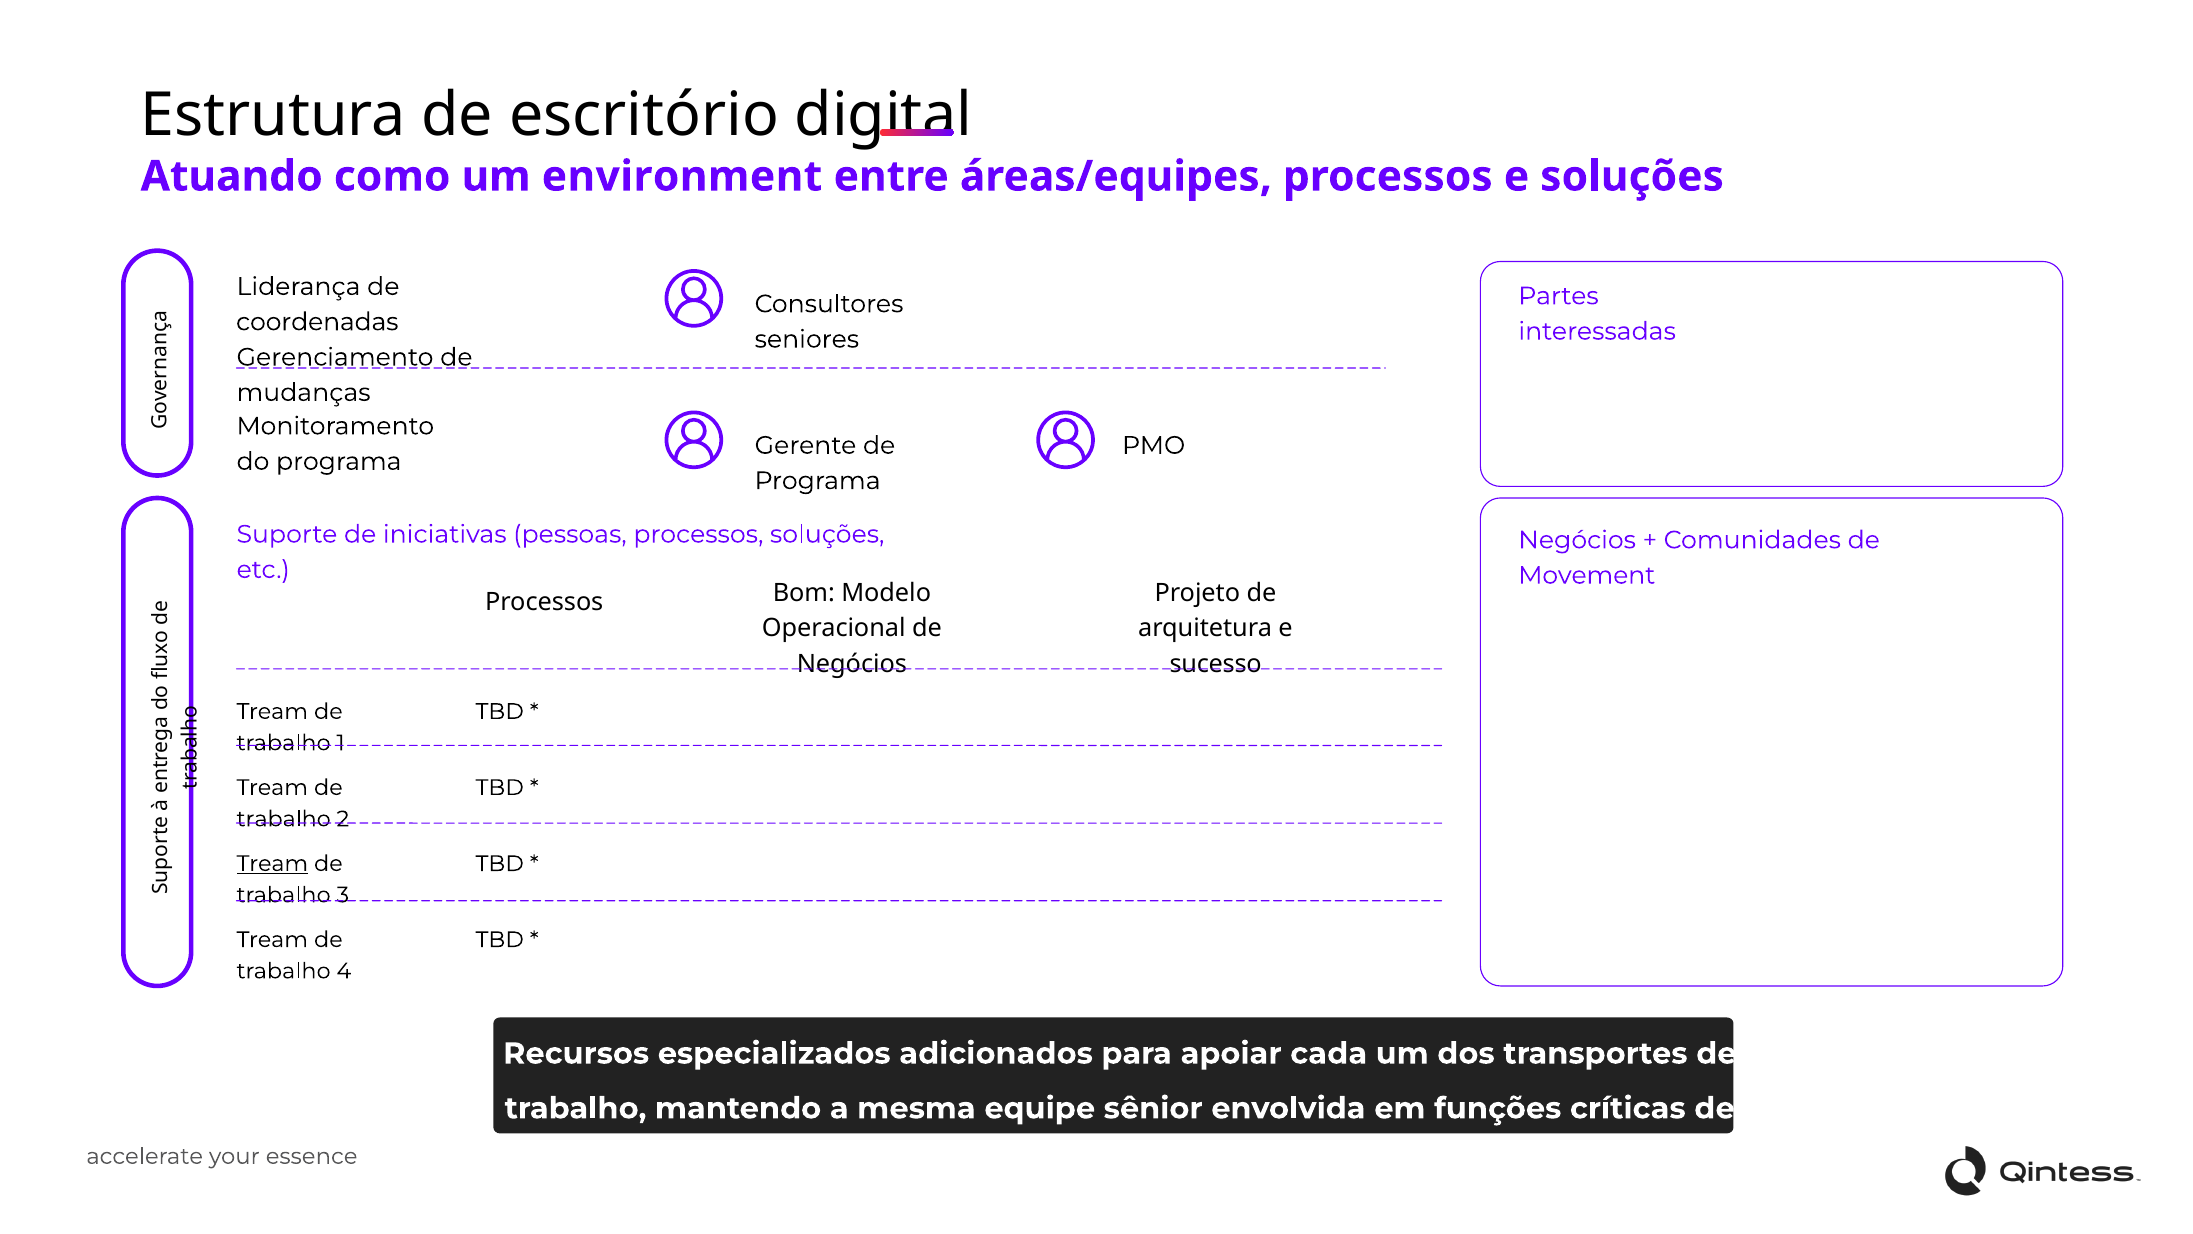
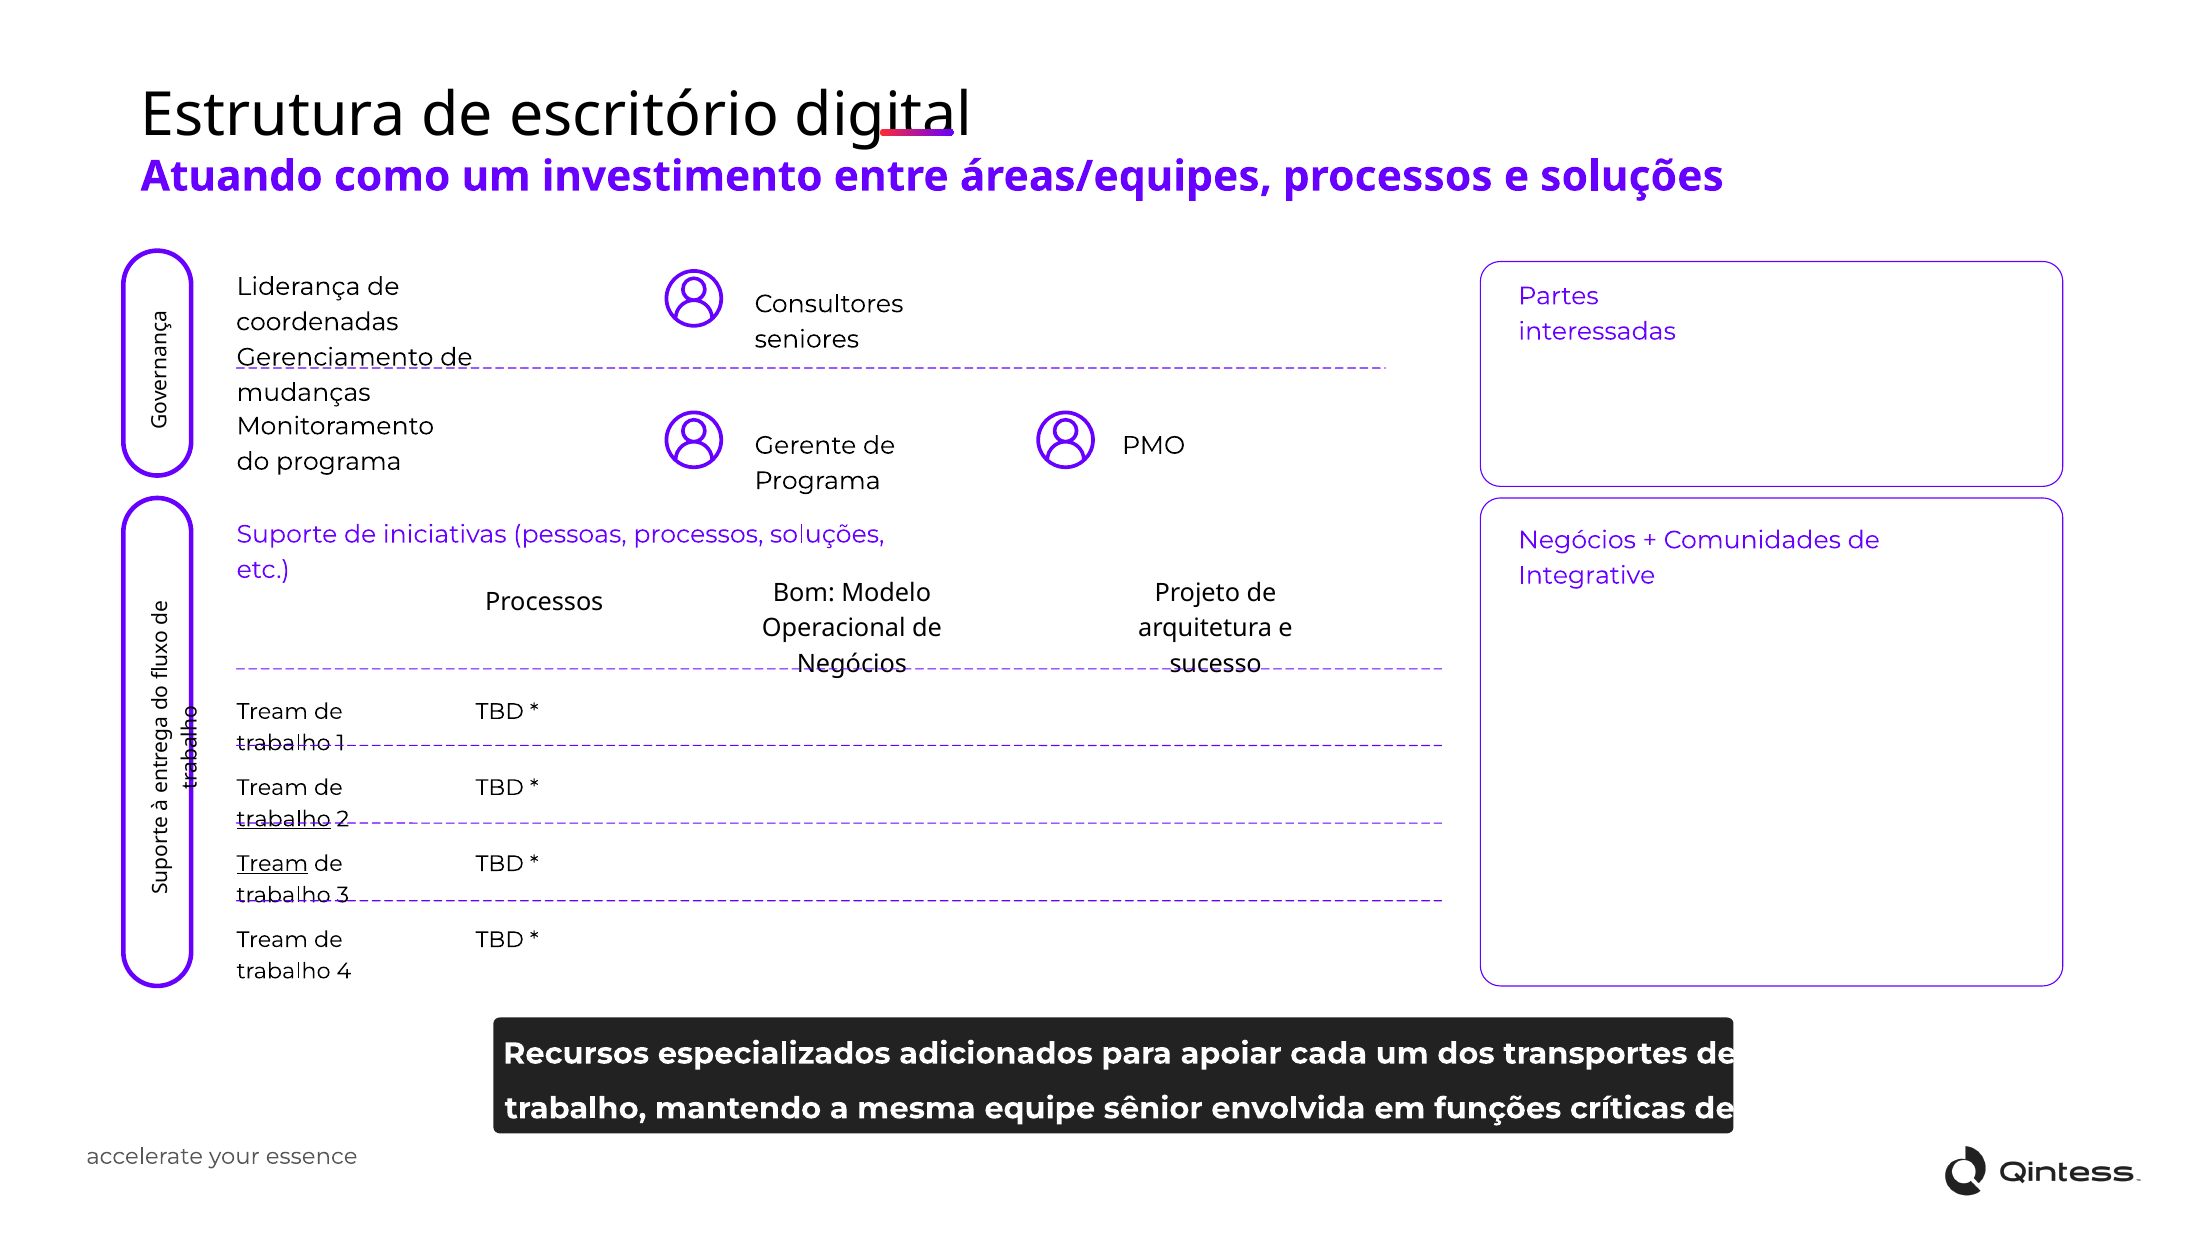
environment: environment -> investimento
Movement: Movement -> Integrative
trabalho at (284, 819) underline: none -> present
